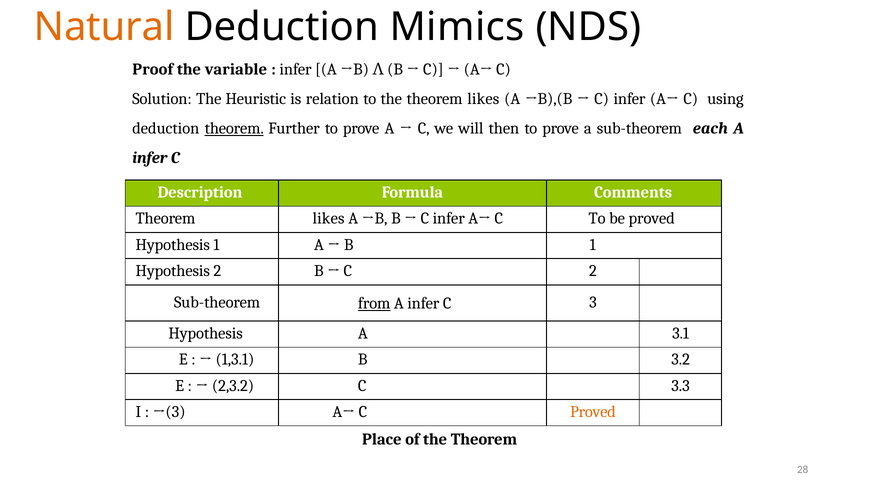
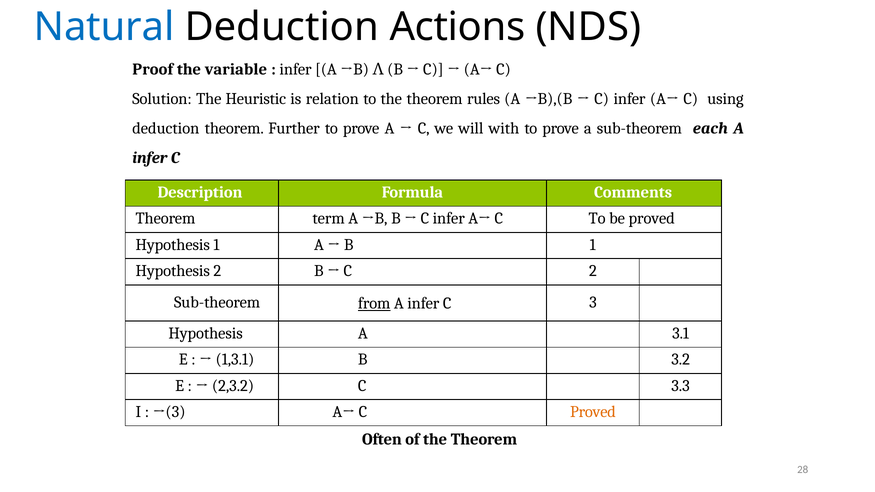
Natural colour: orange -> blue
Mimics: Mimics -> Actions
the theorem likes: likes -> rules
theorem at (234, 128) underline: present -> none
then: then -> with
likes at (329, 219): likes -> term
Place: Place -> Often
